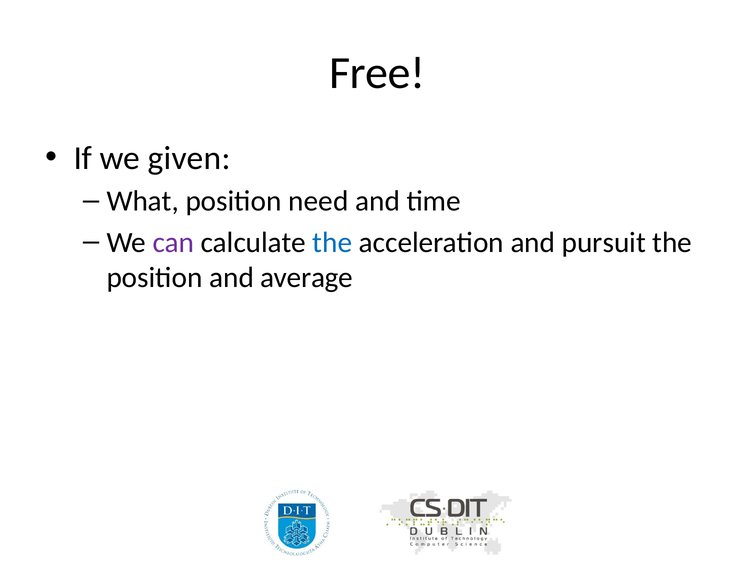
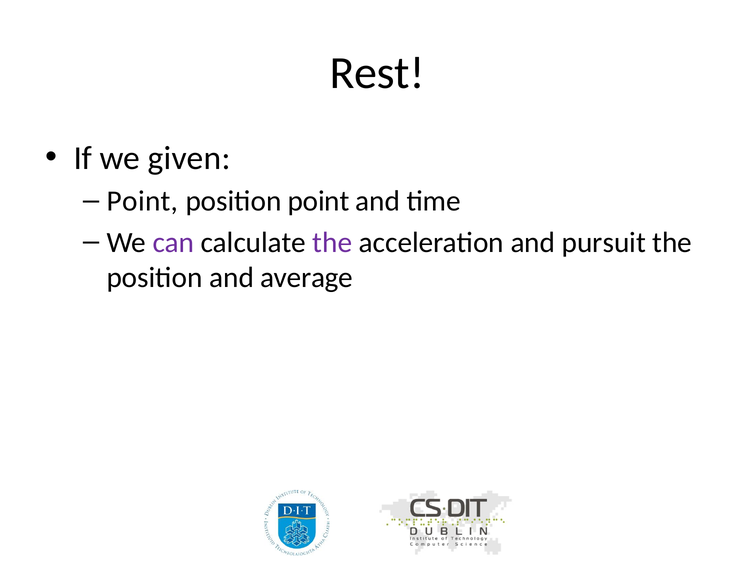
Free: Free -> Rest
What at (143, 201): What -> Point
position need: need -> point
the at (332, 243) colour: blue -> purple
